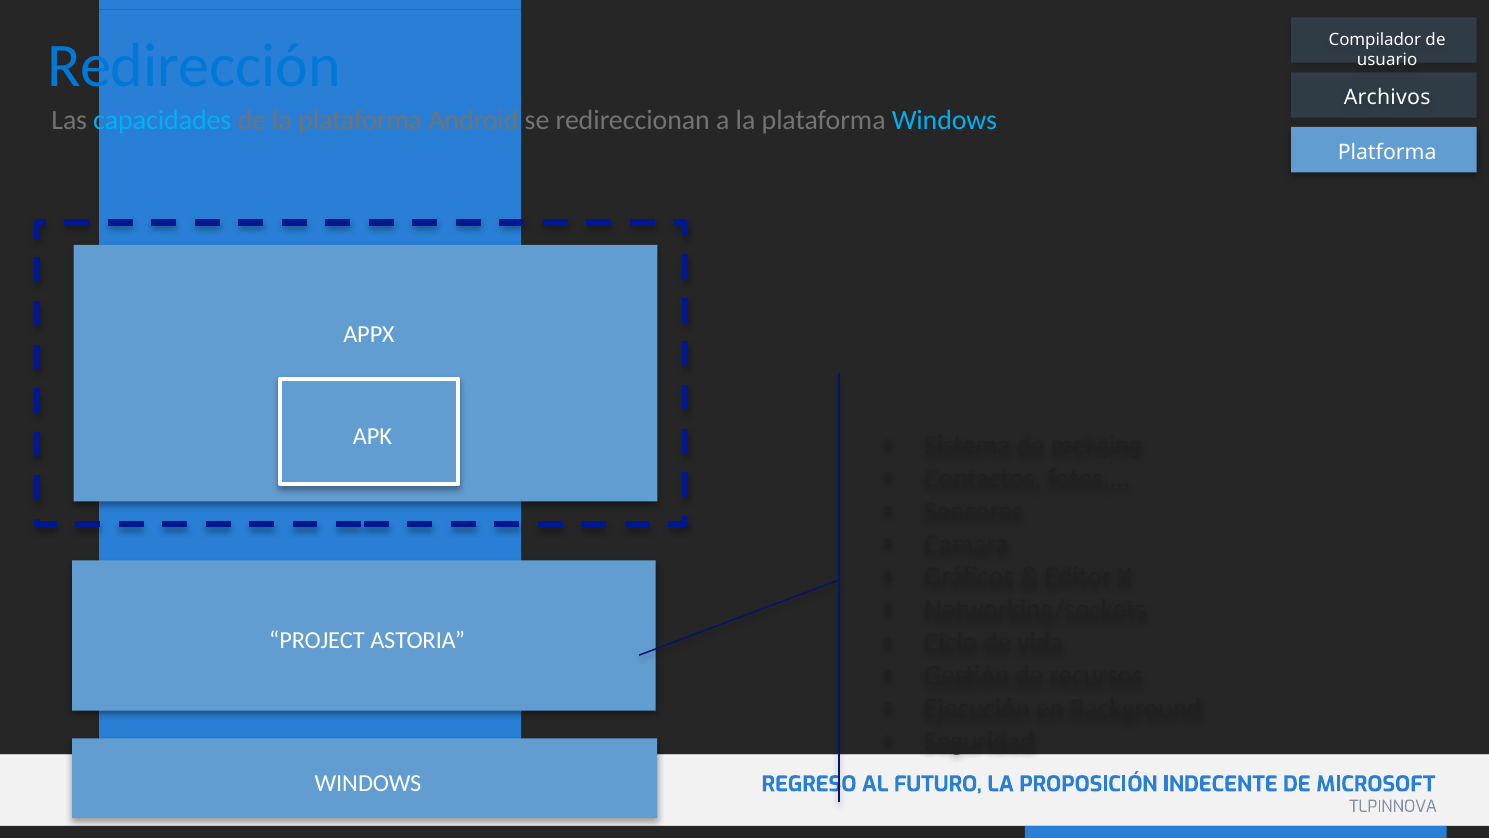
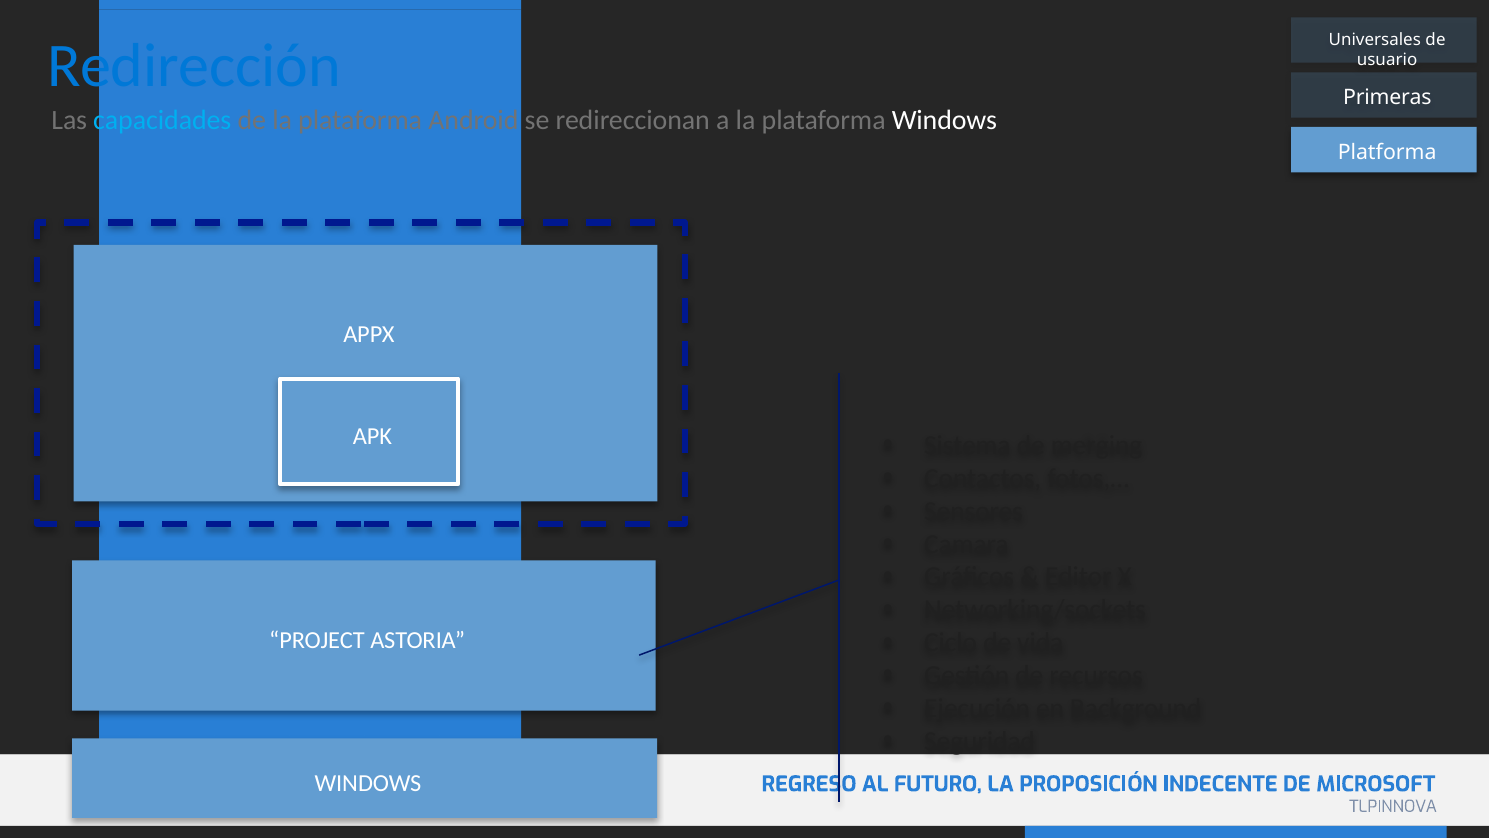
Compilador: Compilador -> Universales
Archivos: Archivos -> Primeras
Windows at (944, 121) colour: light blue -> white
